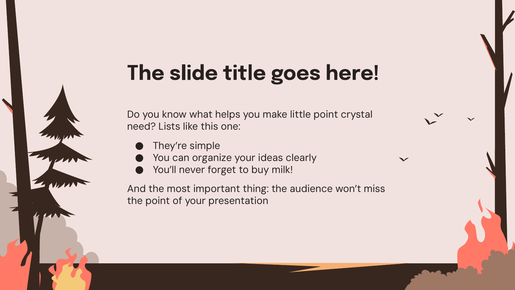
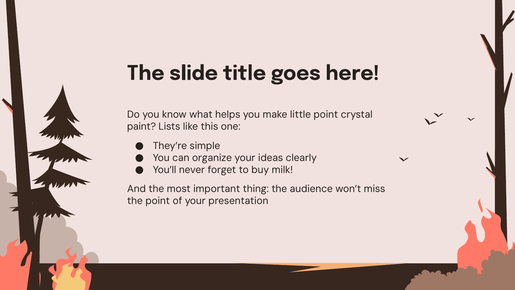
need: need -> paint
